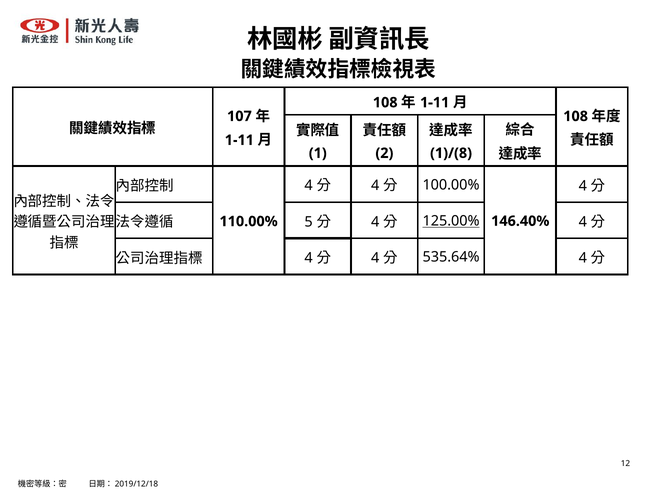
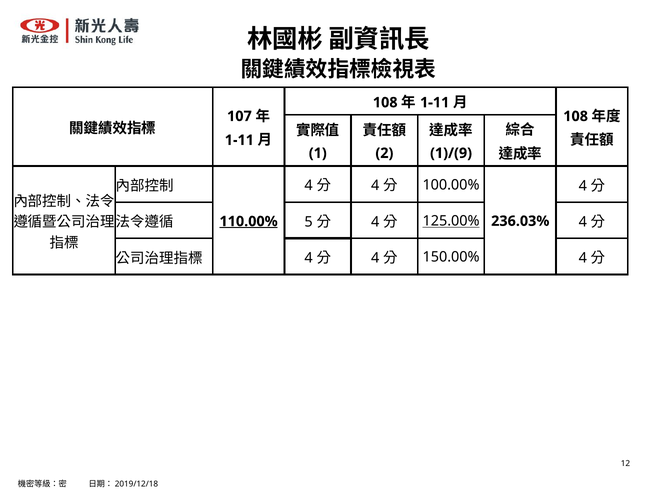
1)/(8: 1)/(8 -> 1)/(9
146.40%: 146.40% -> 236.03%
110.00% underline: none -> present
535.64%: 535.64% -> 150.00%
